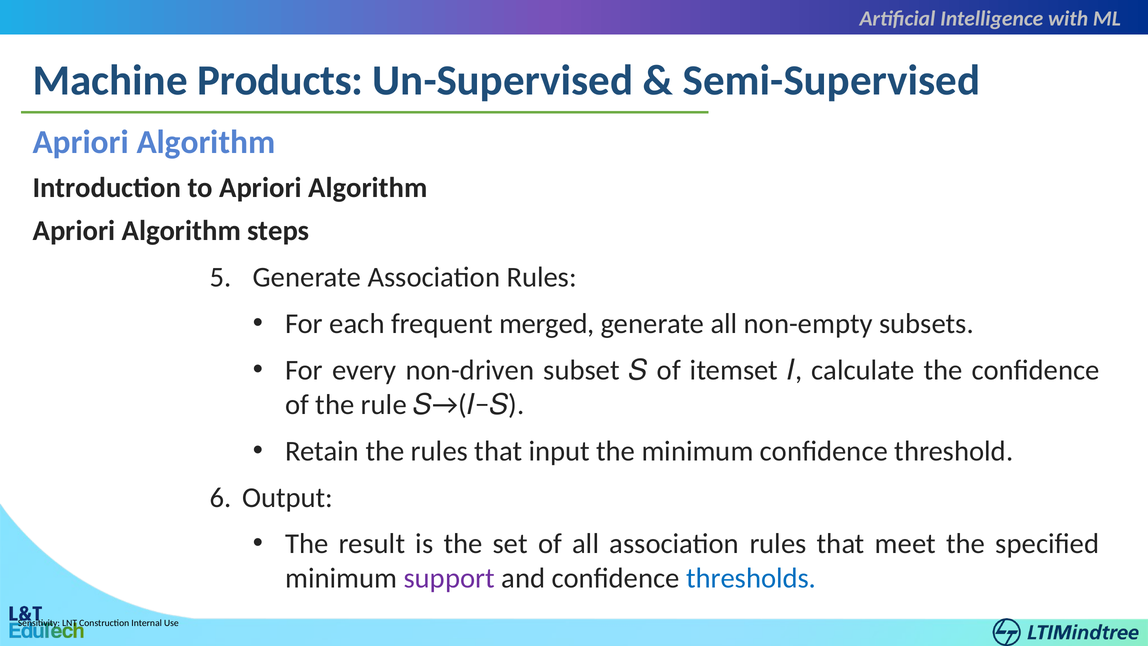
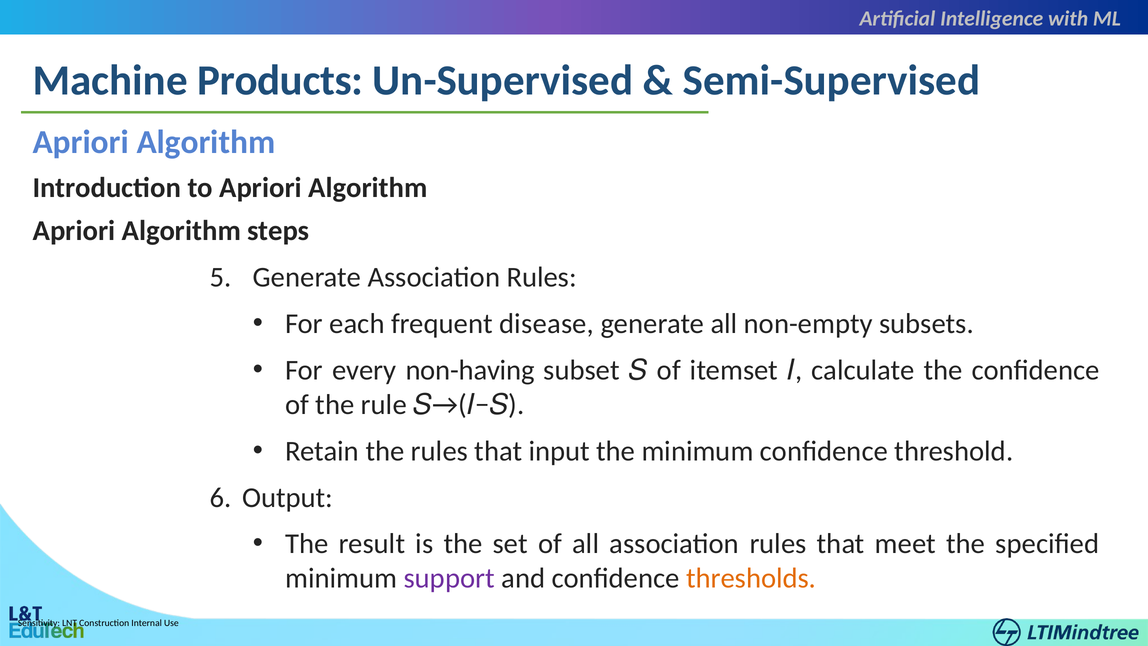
merged: merged -> disease
non-driven: non-driven -> non-having
thresholds colour: blue -> orange
